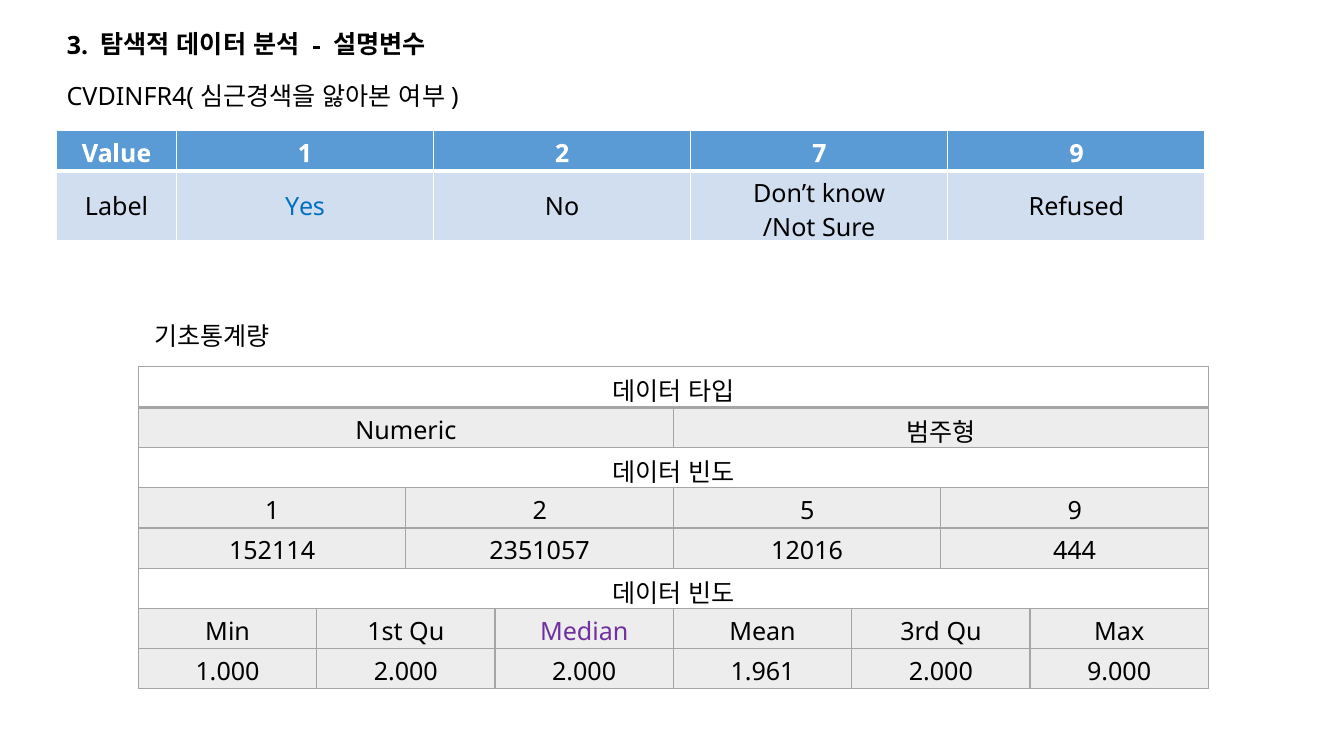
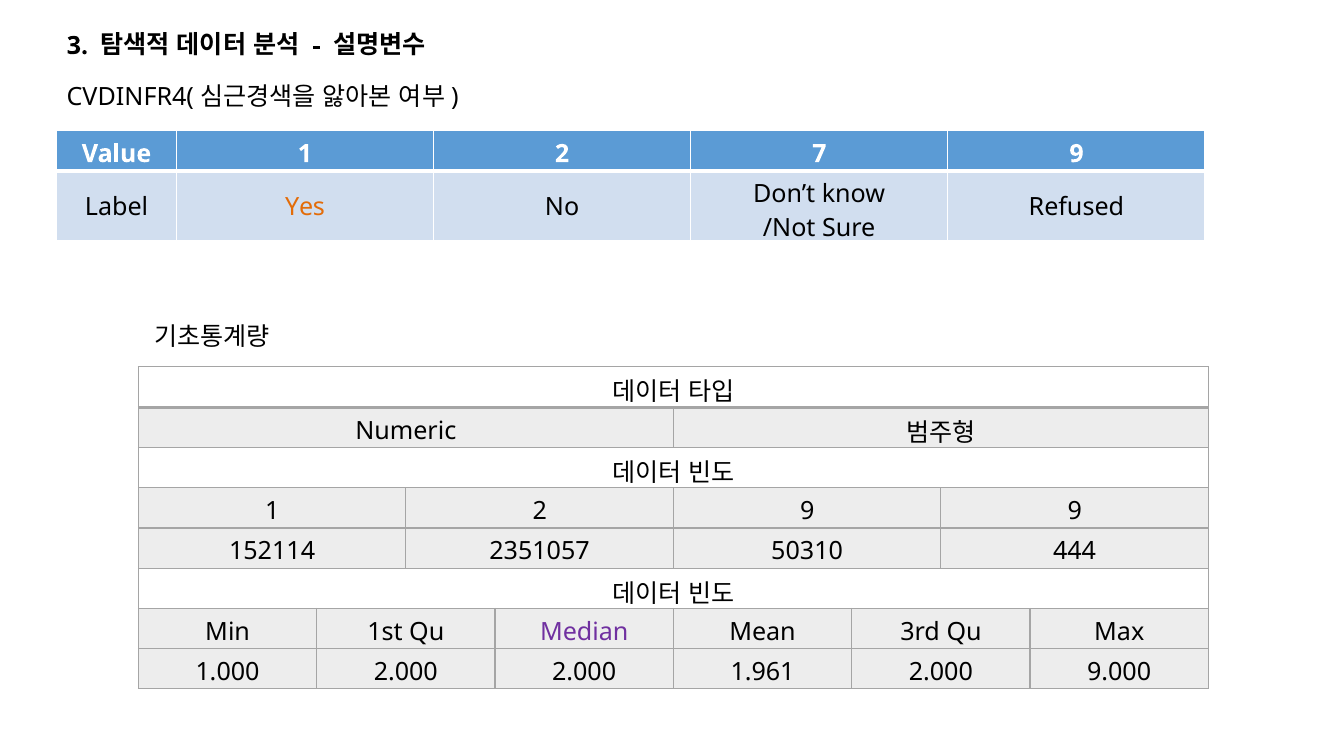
Yes colour: blue -> orange
2 5: 5 -> 9
12016: 12016 -> 50310
